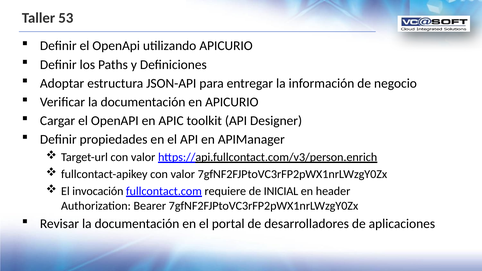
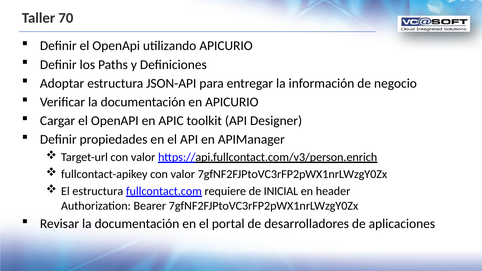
53: 53 -> 70
El invocación: invocación -> estructura
